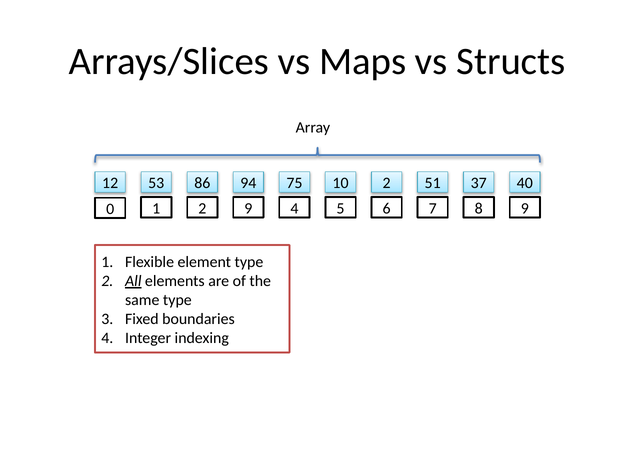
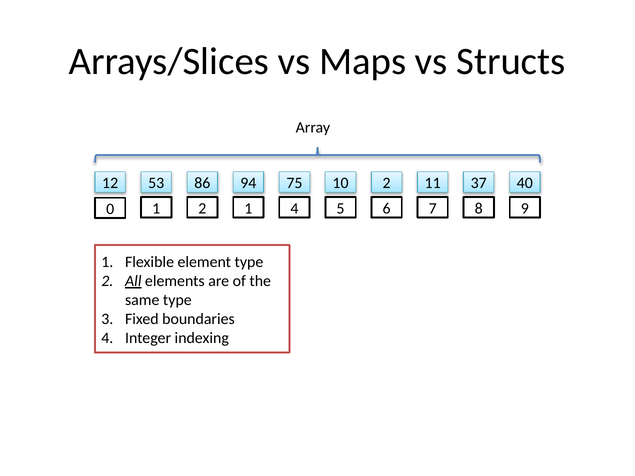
51: 51 -> 11
2 9: 9 -> 1
